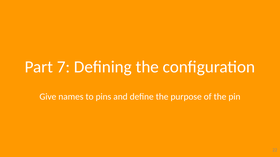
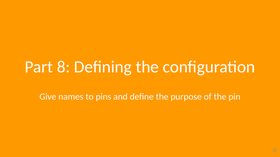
7: 7 -> 8
